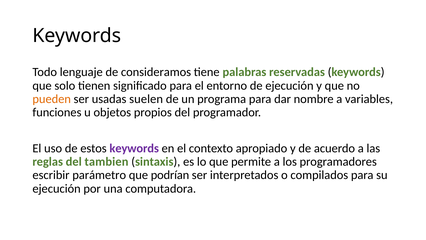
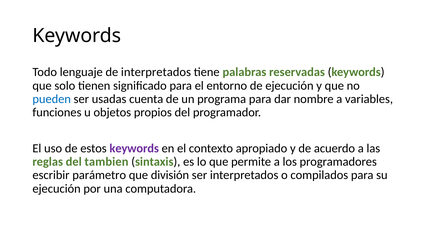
de consideramos: consideramos -> interpretados
pueden colour: orange -> blue
suelen: suelen -> cuenta
podrían: podrían -> división
